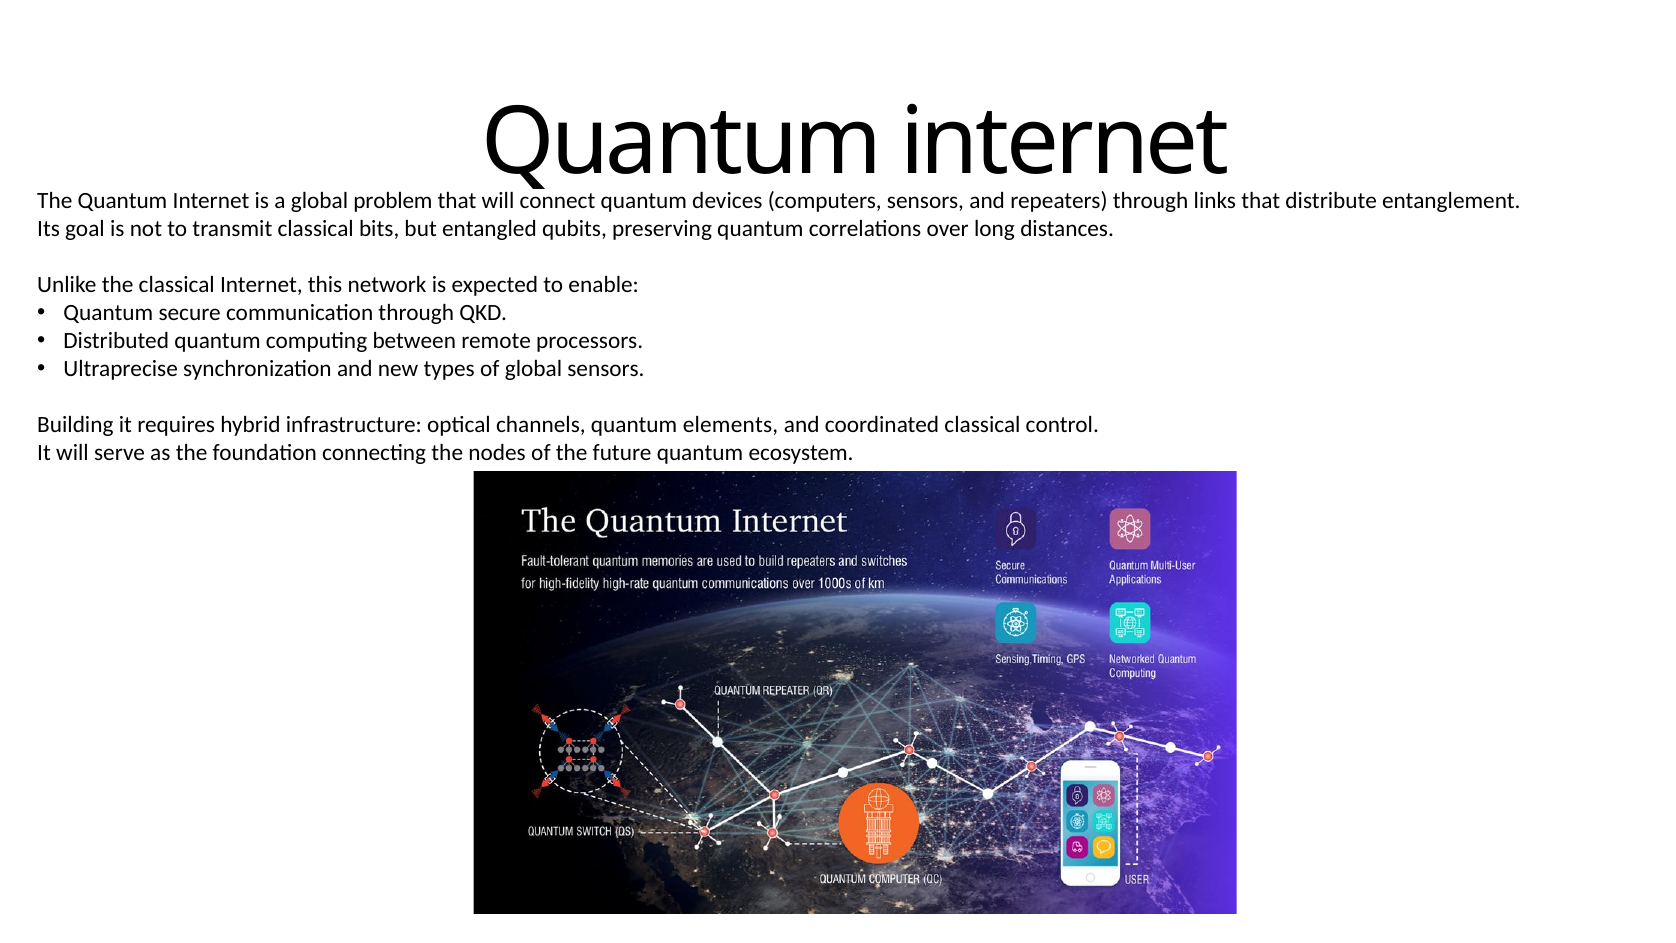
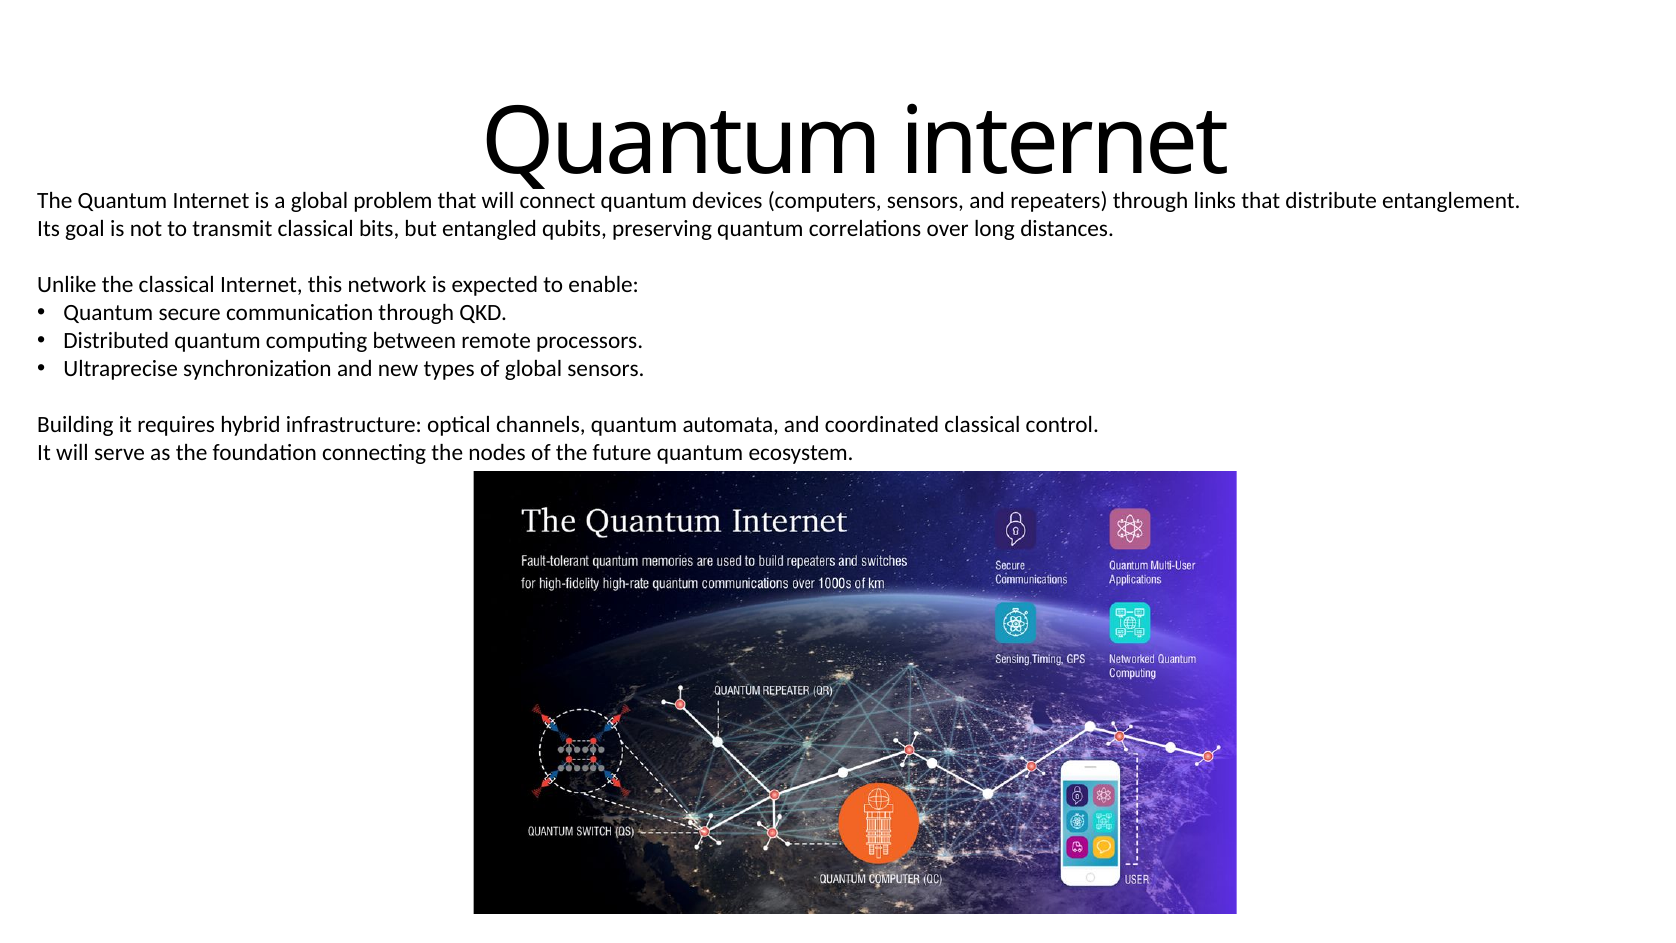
elements: elements -> automata
